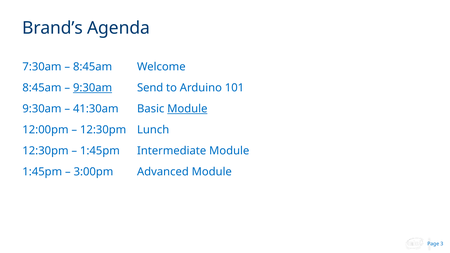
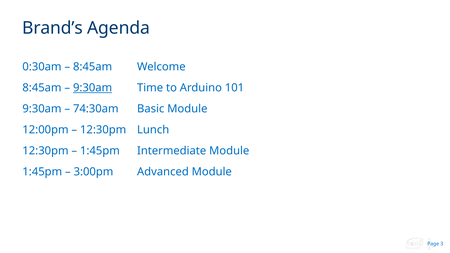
7:30am: 7:30am -> 0:30am
Send: Send -> Time
41:30am: 41:30am -> 74:30am
Module at (187, 109) underline: present -> none
